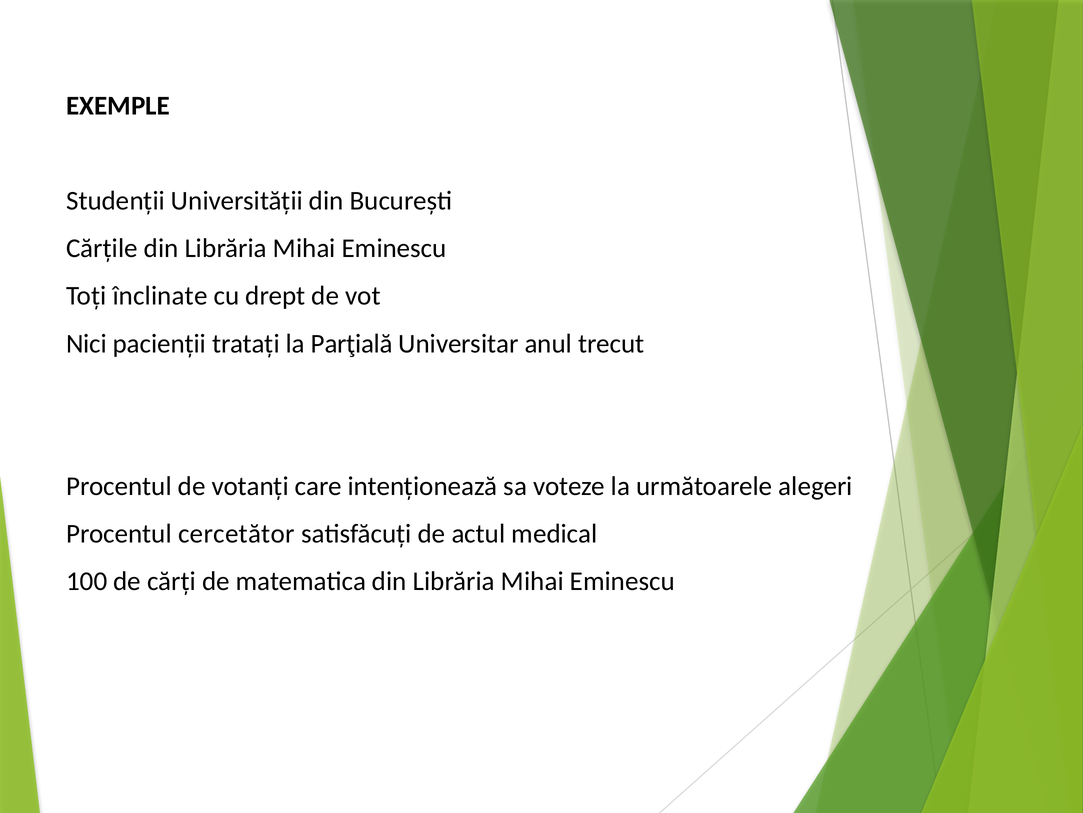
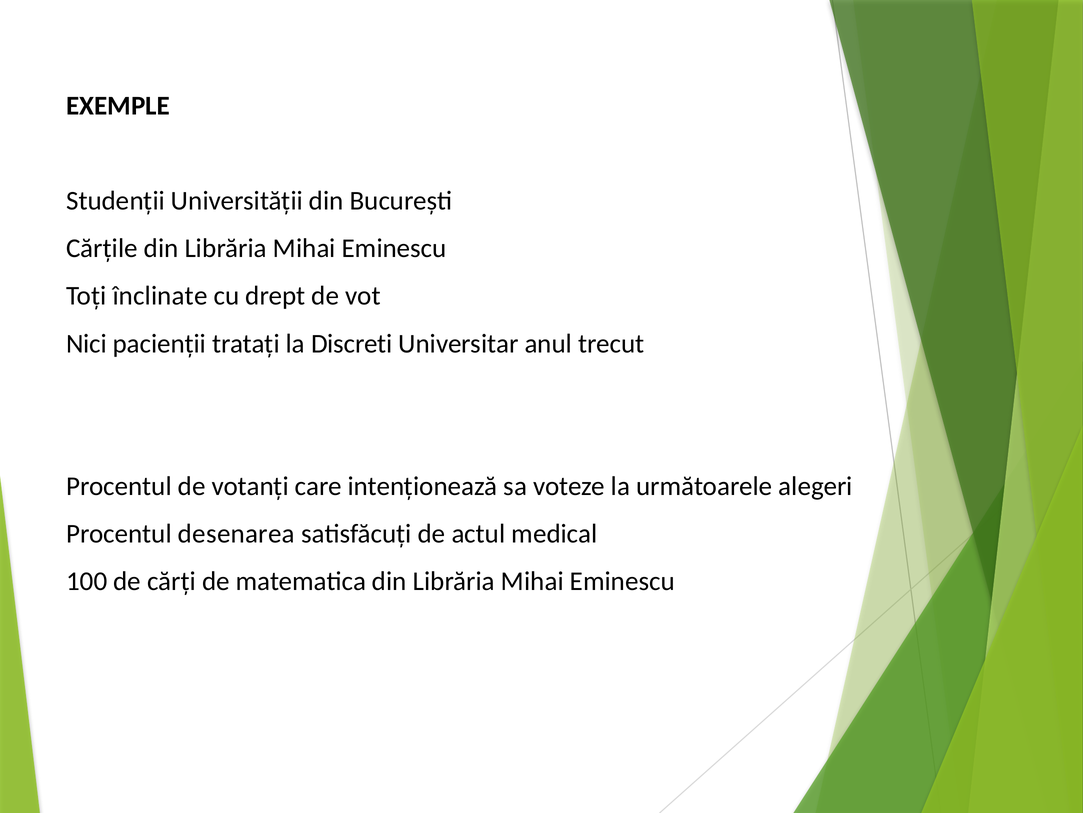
Parţială: Parţială -> Discreti
cercetător: cercetător -> desenarea
